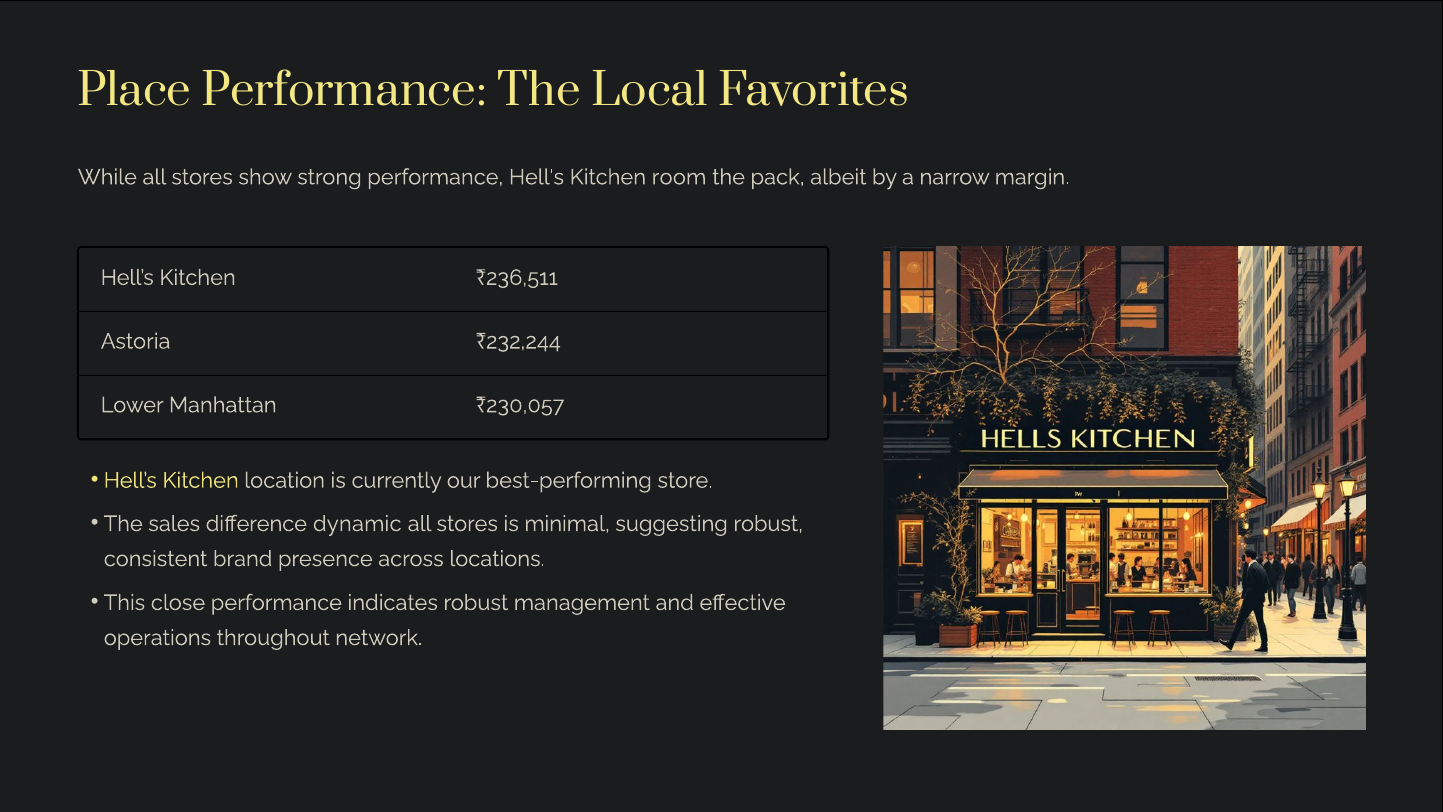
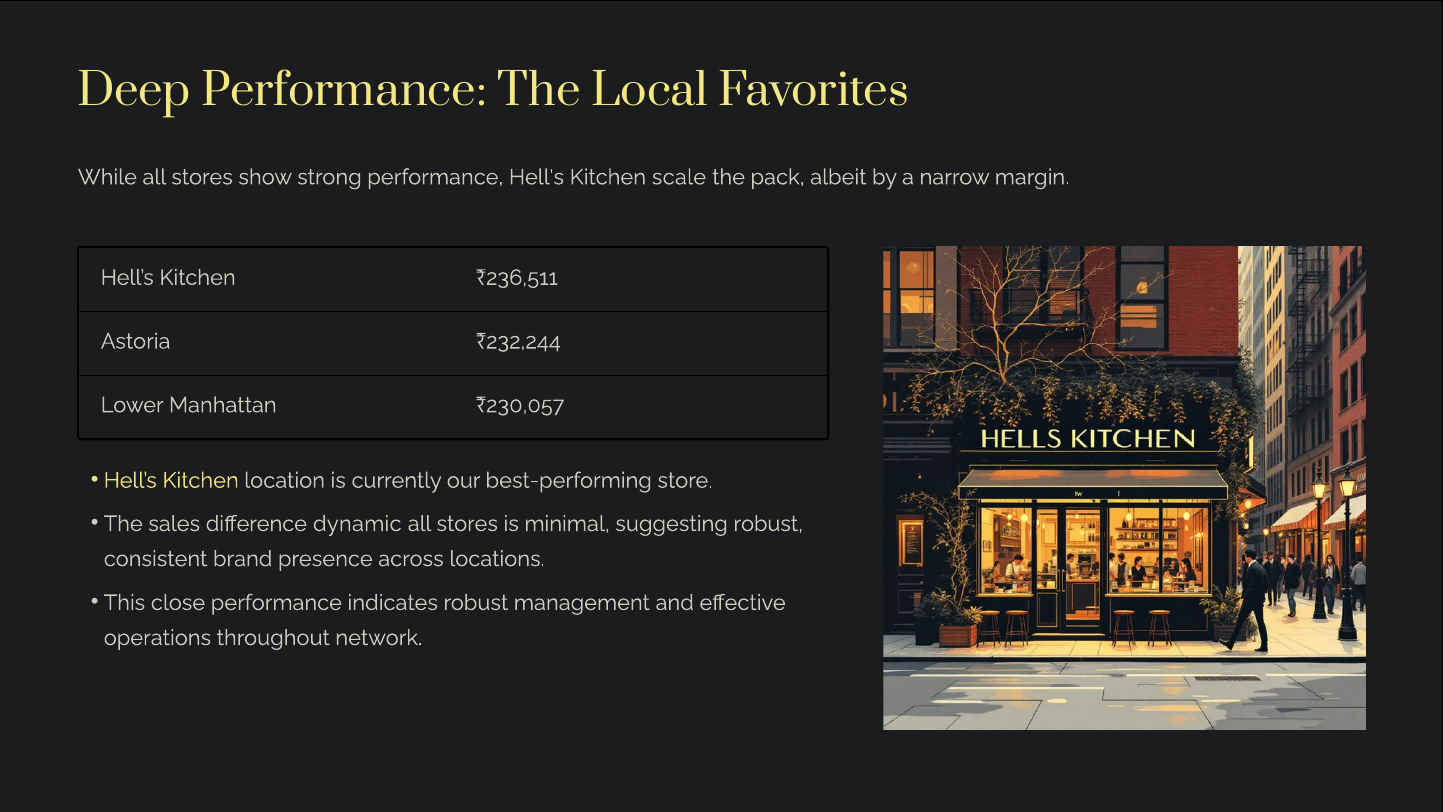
Place: Place -> Deep
room: room -> scale
